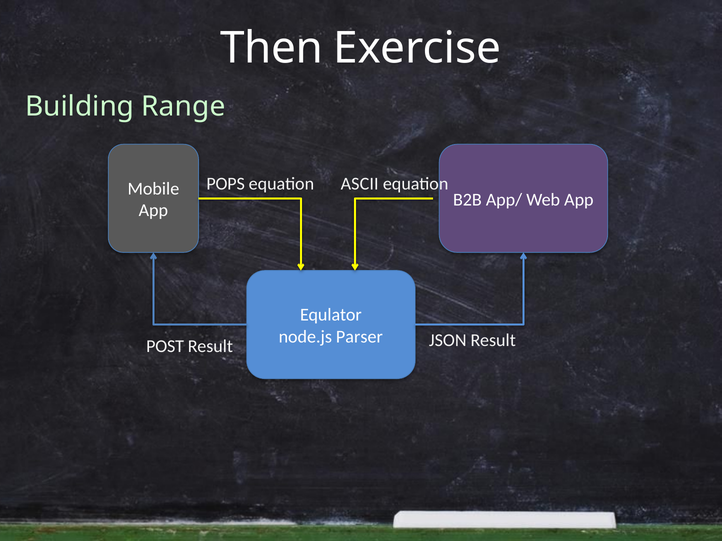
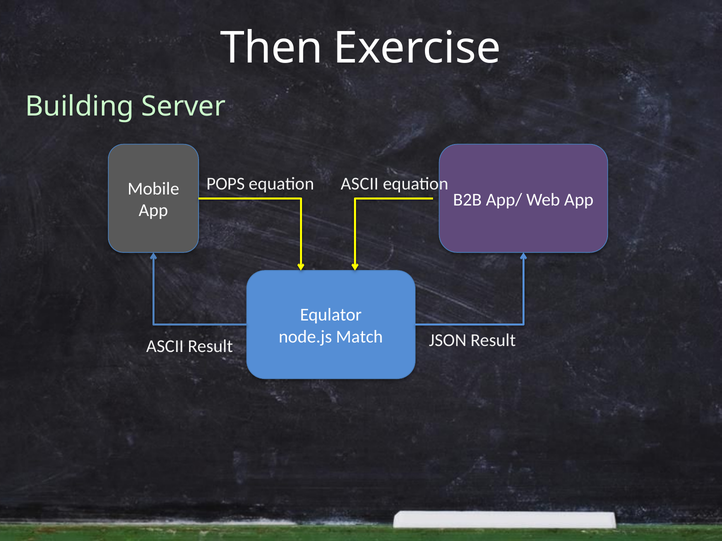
Range: Range -> Server
Parser: Parser -> Match
POST at (165, 347): POST -> ASCII
